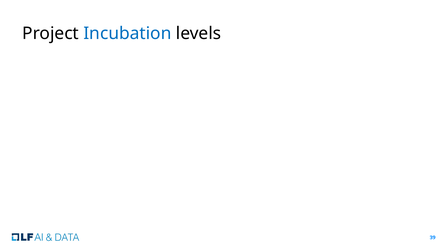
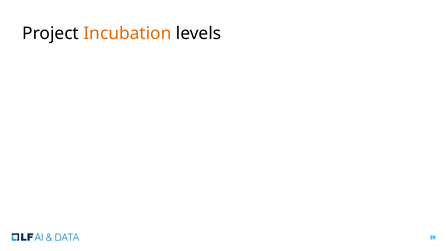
Incubation colour: blue -> orange
